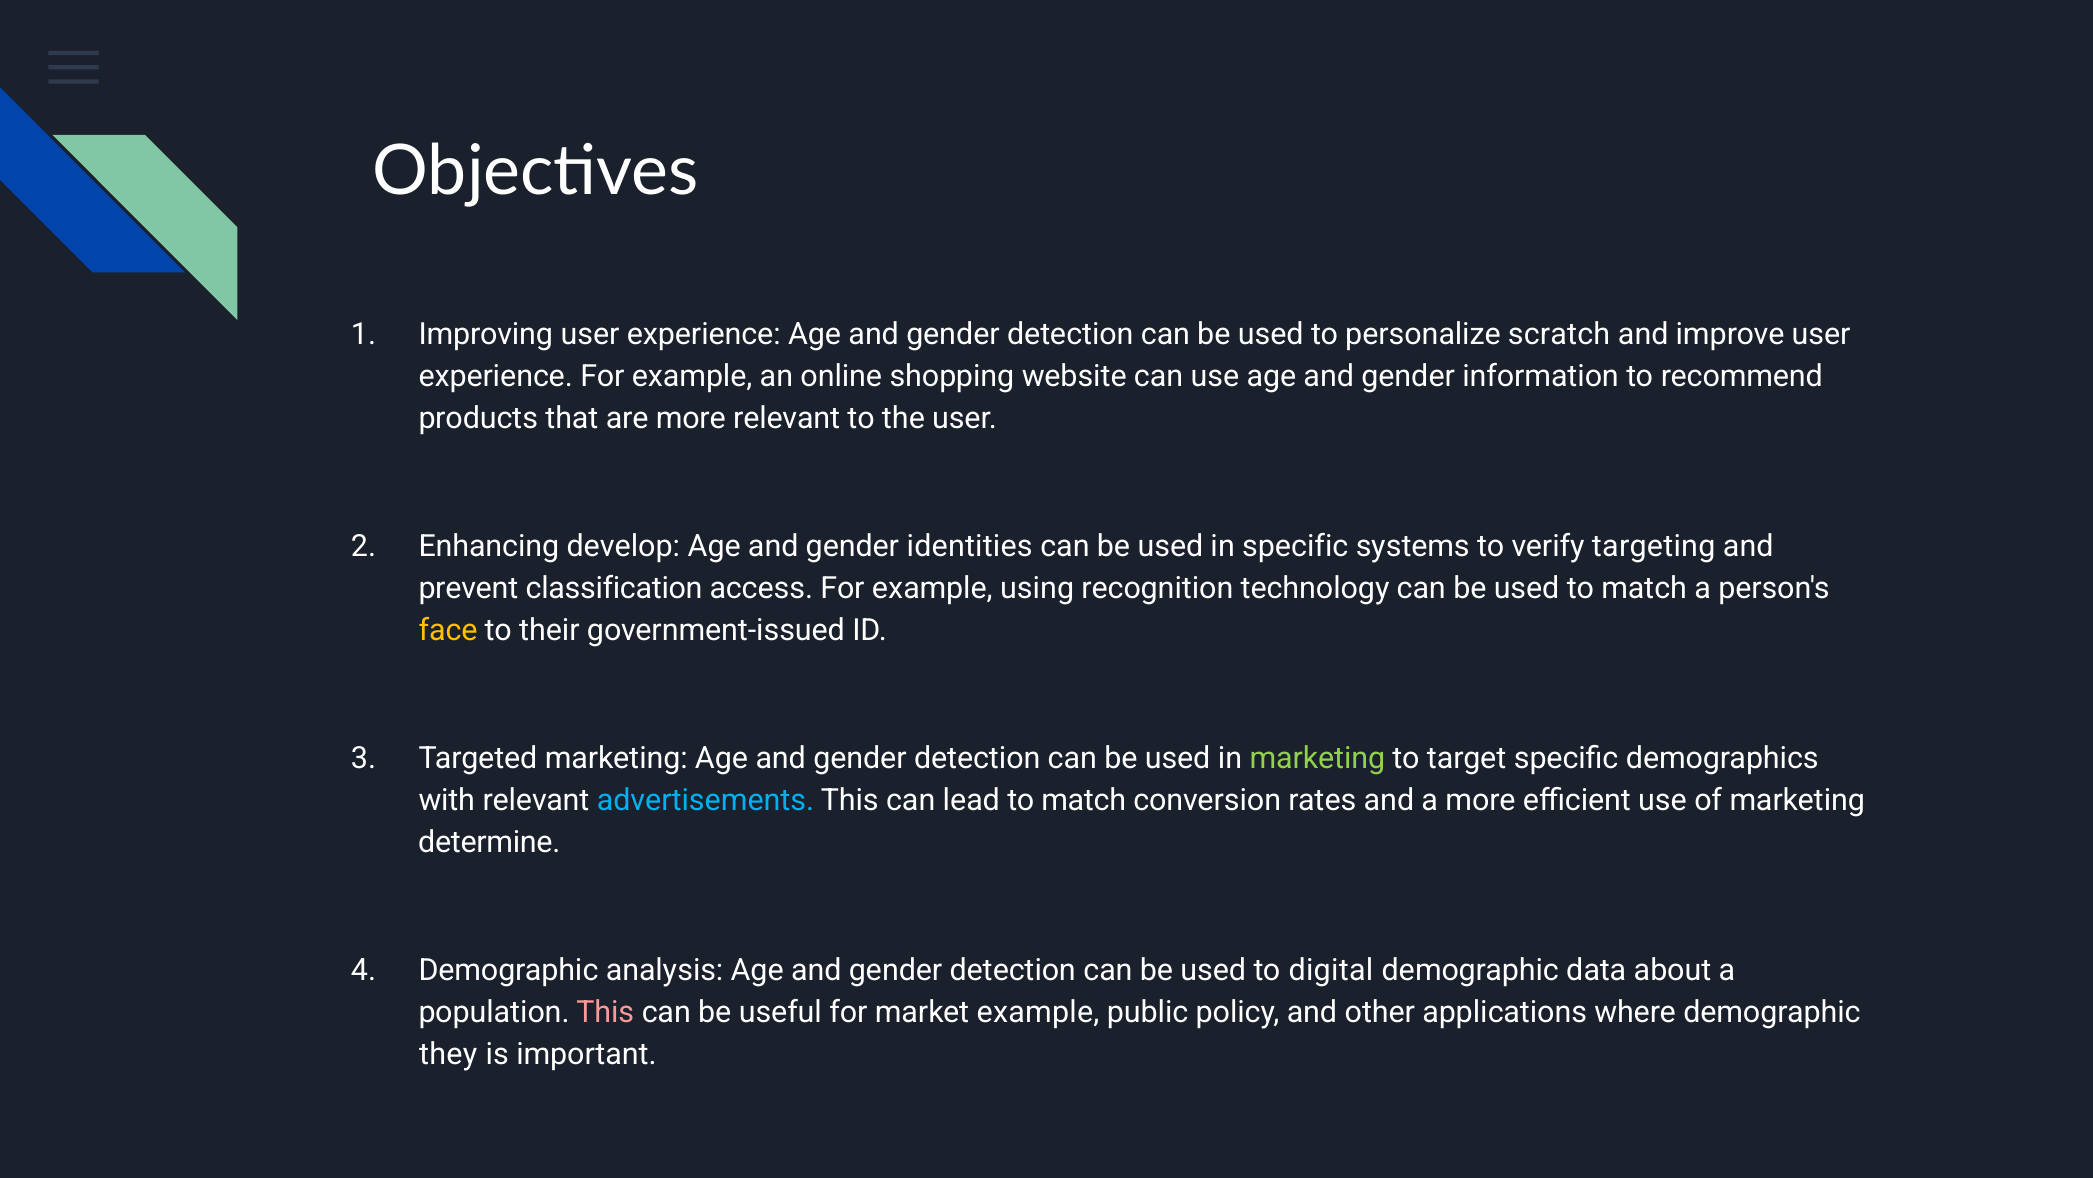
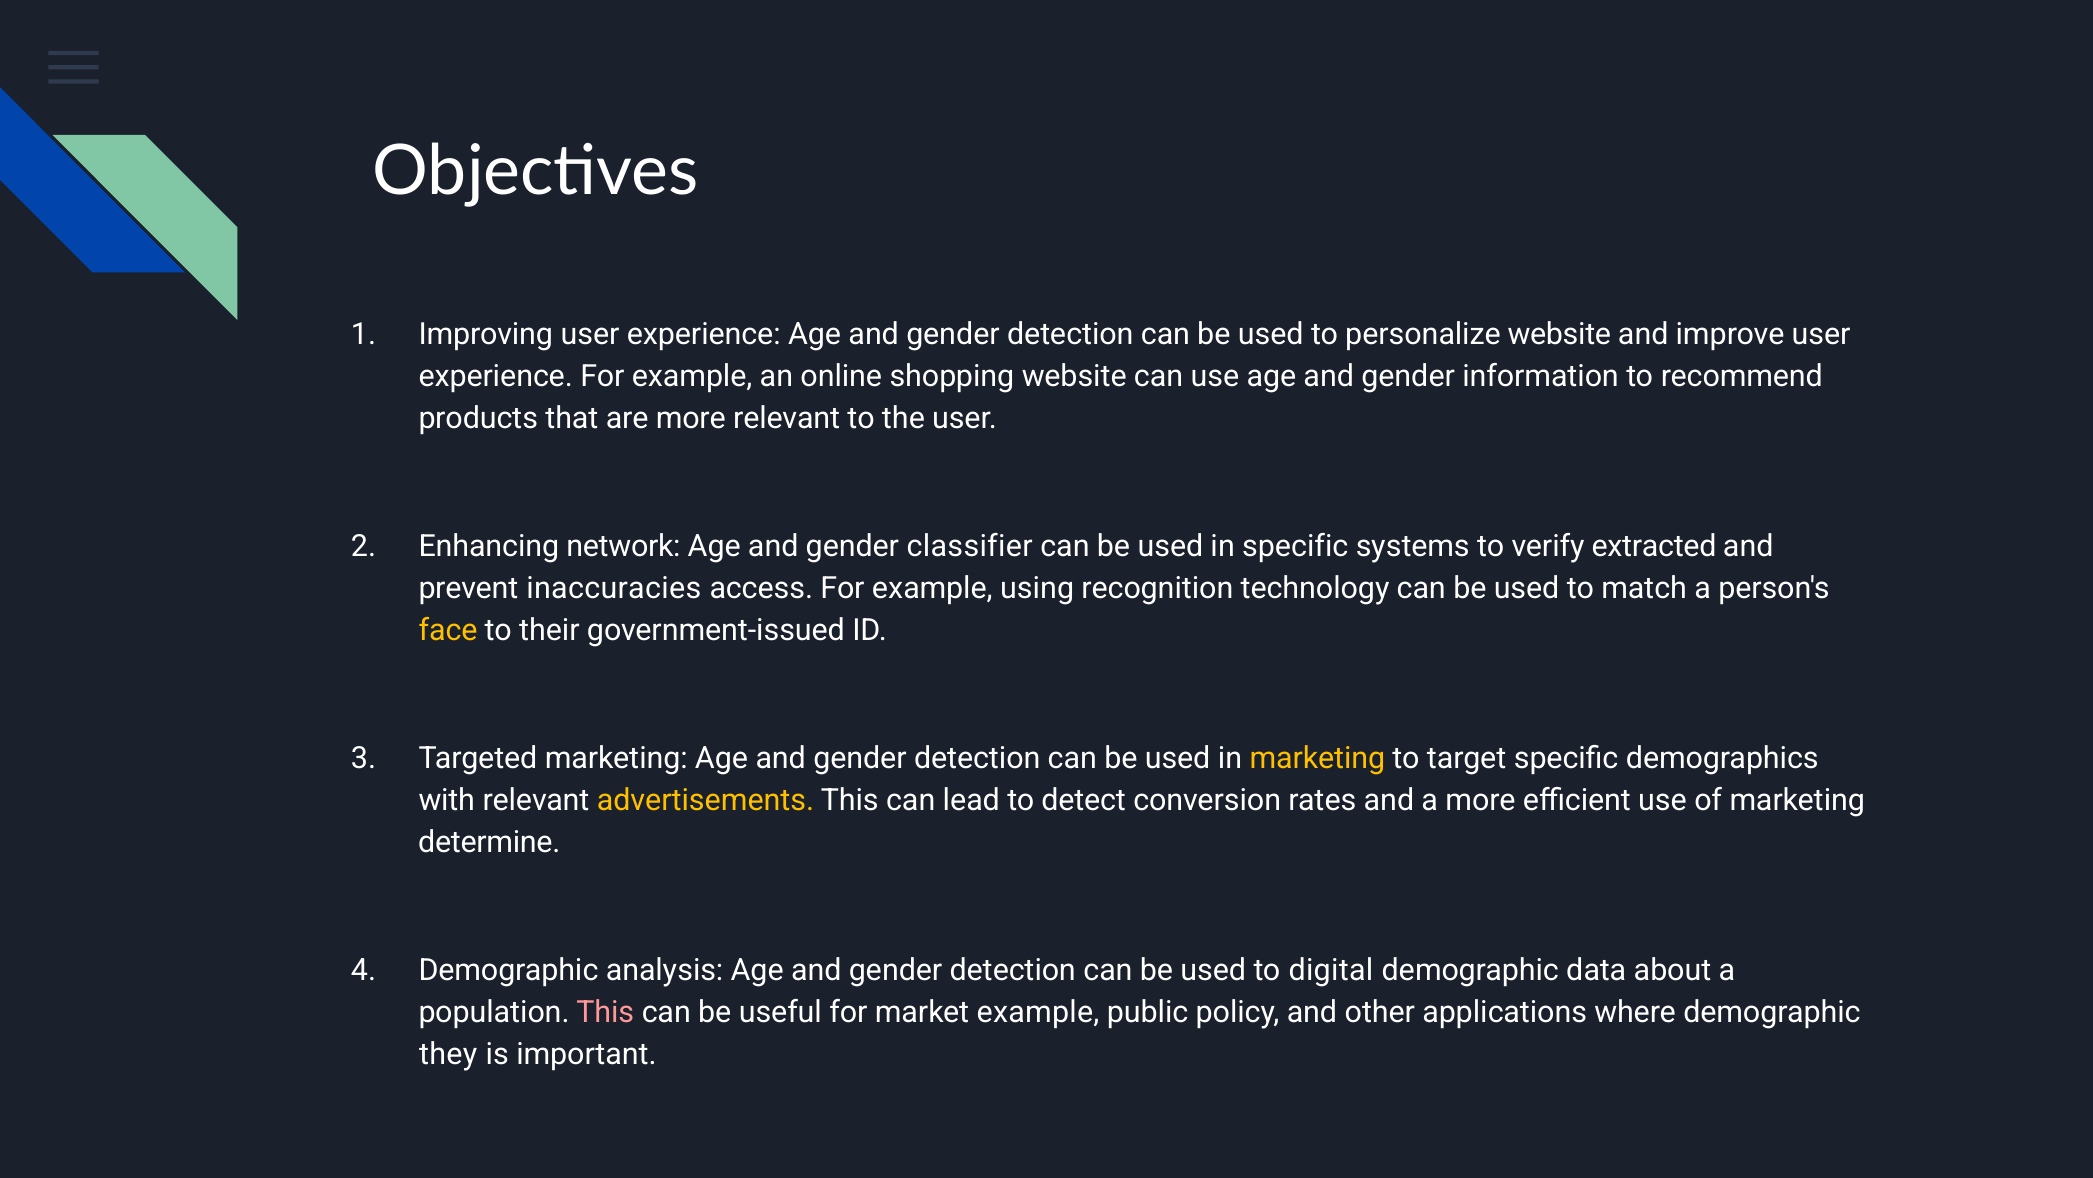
personalize scratch: scratch -> website
develop: develop -> network
identities: identities -> classifier
targeting: targeting -> extracted
classification: classification -> inaccuracies
marketing at (1317, 758) colour: light green -> yellow
advertisements colour: light blue -> yellow
lead to match: match -> detect
